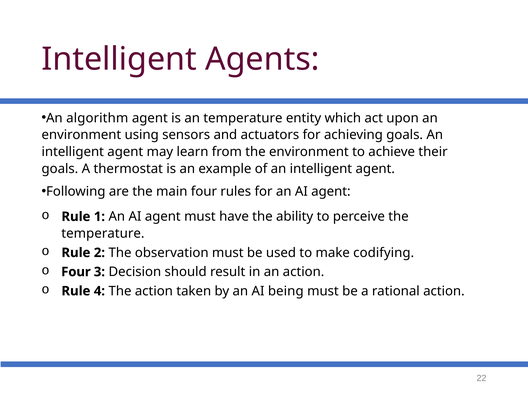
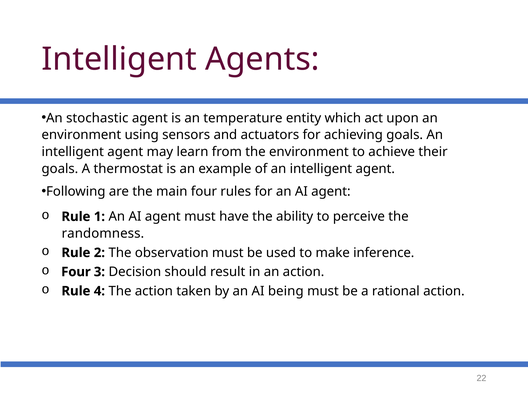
algorithm: algorithm -> stochastic
temperature at (103, 234): temperature -> randomness
codifying: codifying -> inference
